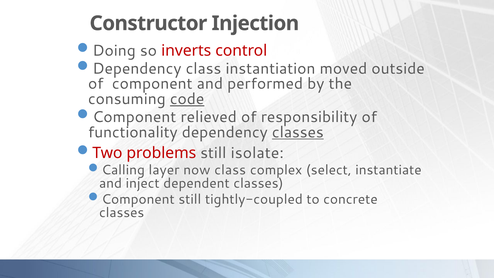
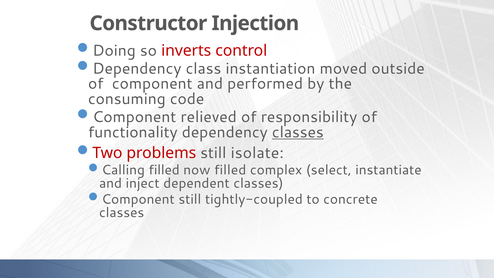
code underline: present -> none
Calling layer: layer -> filled
now class: class -> filled
